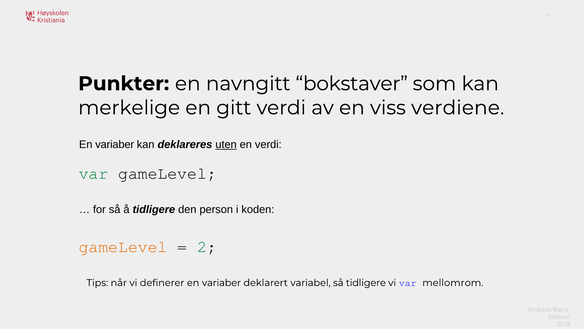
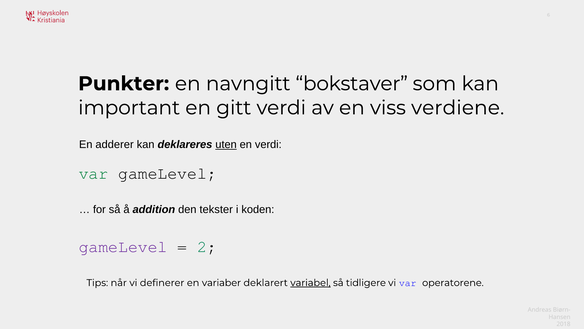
merkelige: merkelige -> important
variaber at (115, 144): variaber -> adderer
å tidligere: tidligere -> addition
person: person -> tekster
gameLevel at (123, 247) colour: orange -> purple
variabel underline: none -> present
mellomrom: mellomrom -> operatorene
